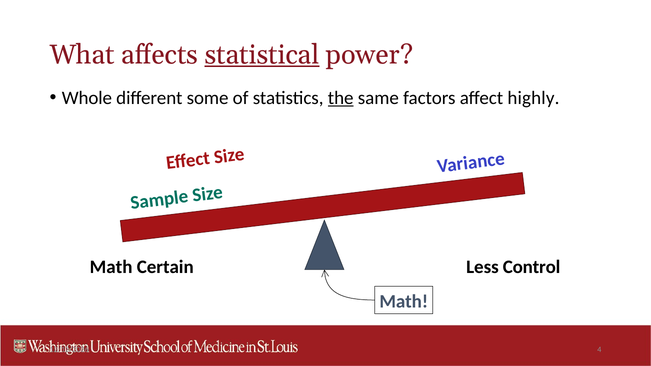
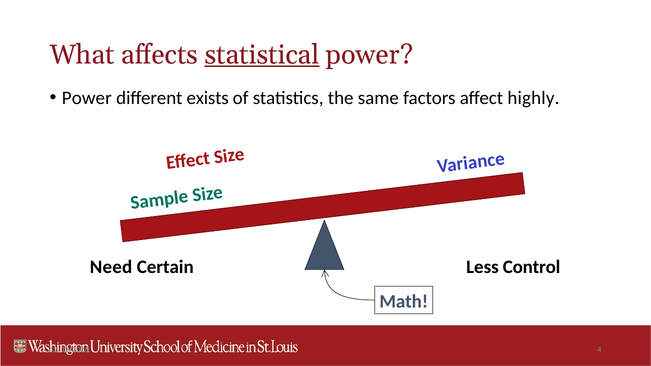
Whole at (87, 98): Whole -> Power
some: some -> exists
the underline: present -> none
Math at (111, 267): Math -> Need
